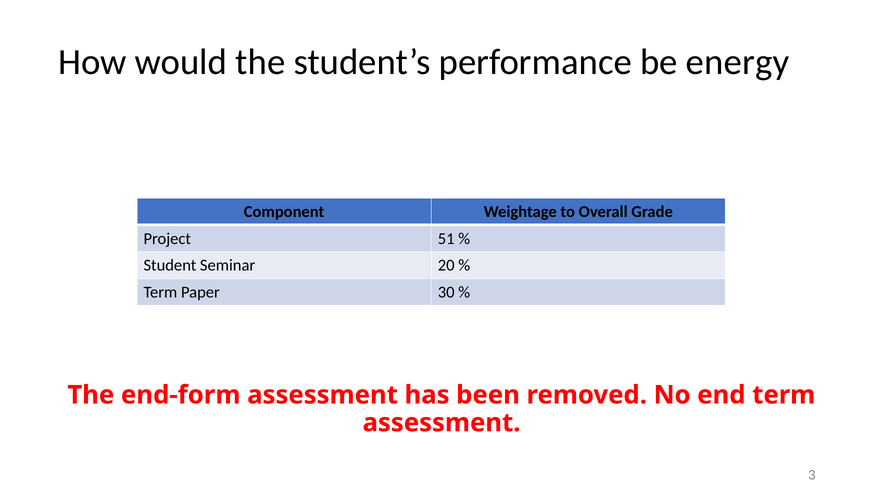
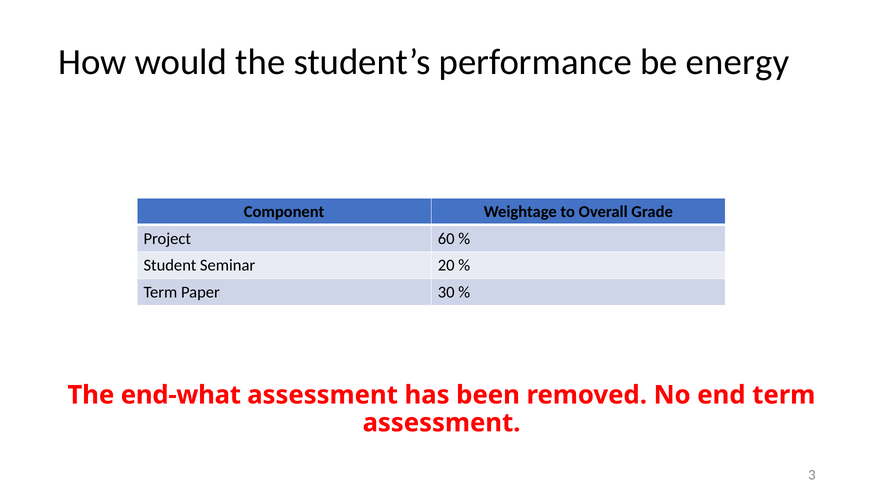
51: 51 -> 60
end-form: end-form -> end-what
